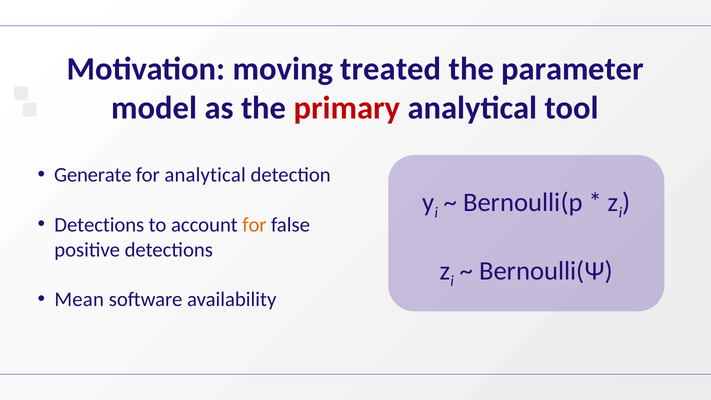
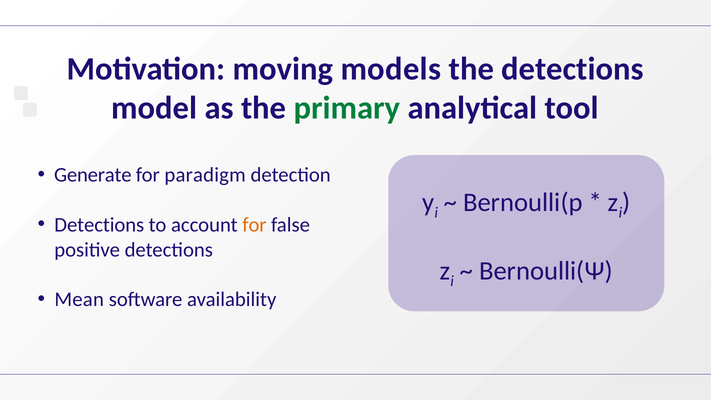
treated: treated -> models
the parameter: parameter -> detections
primary colour: red -> green
for analytical: analytical -> paradigm
